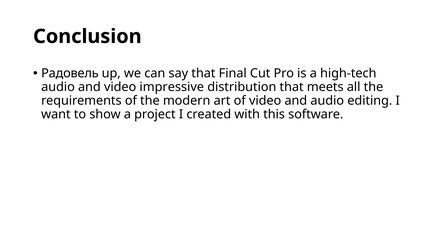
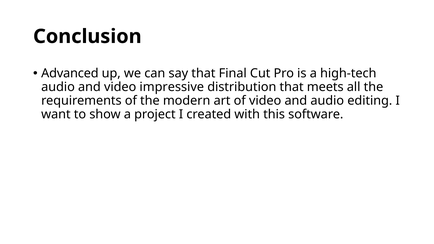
Радовель: Радовель -> Advanced
